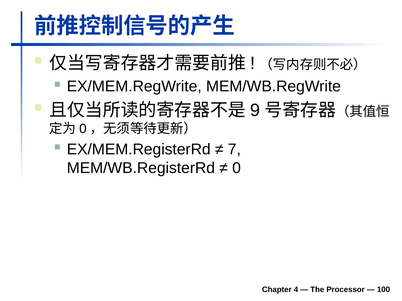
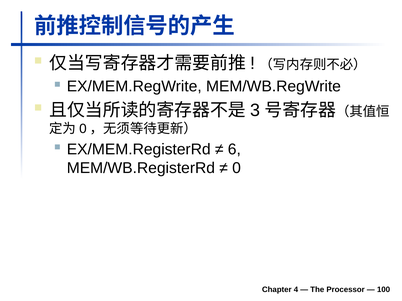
9: 9 -> 3
7: 7 -> 6
